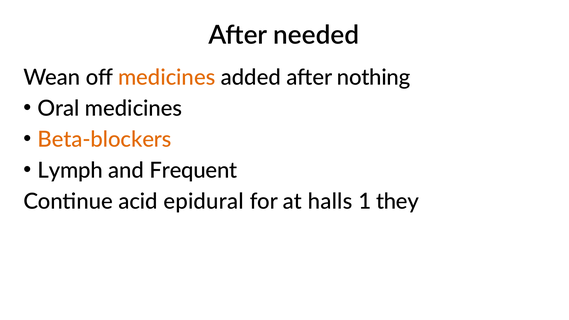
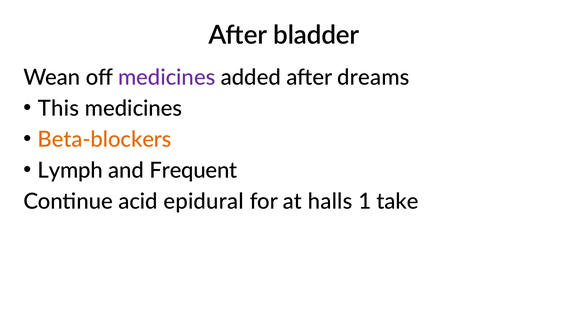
needed: needed -> bladder
medicines at (167, 77) colour: orange -> purple
nothing: nothing -> dreams
Oral: Oral -> This
they: they -> take
